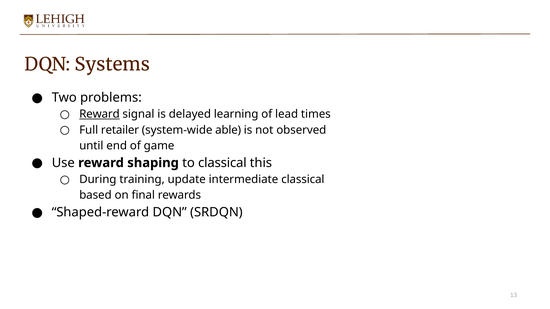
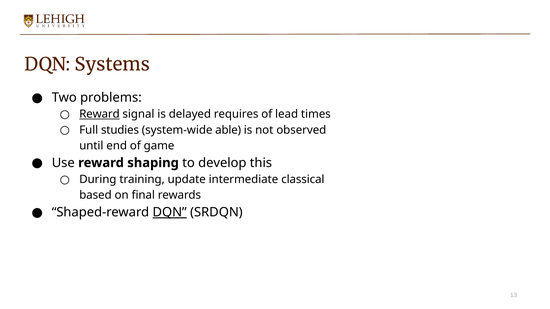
learning: learning -> requires
retailer: retailer -> studies
to classical: classical -> develop
DQN at (170, 213) underline: none -> present
